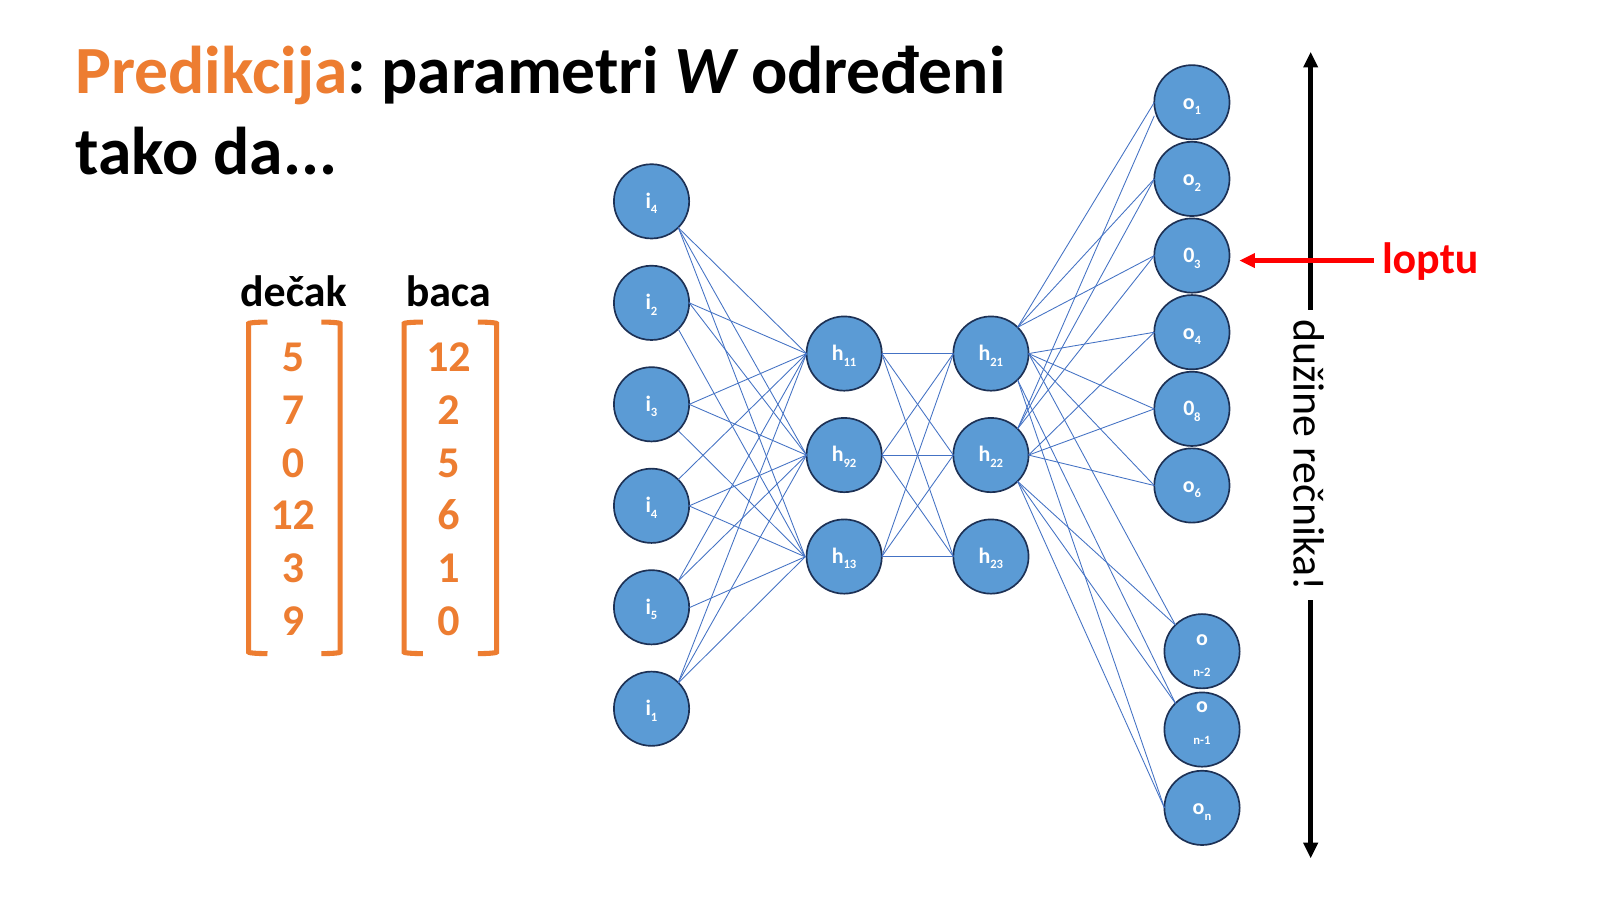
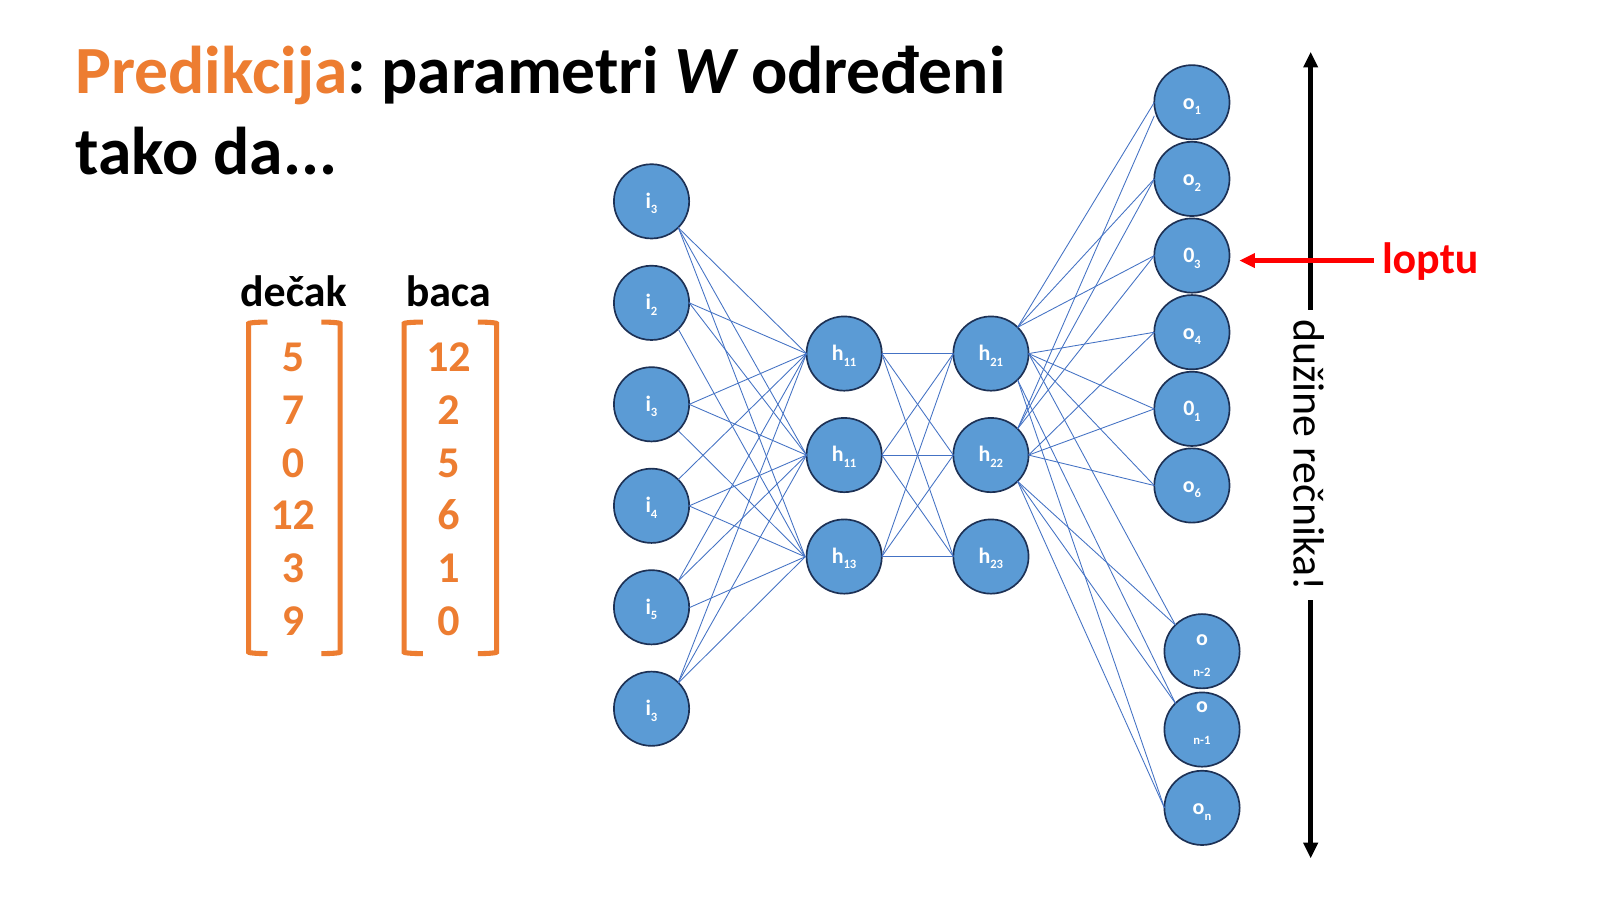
4 at (654, 210): 4 -> 3
0 8: 8 -> 1
92 at (850, 464): 92 -> 11
1 at (654, 717): 1 -> 3
